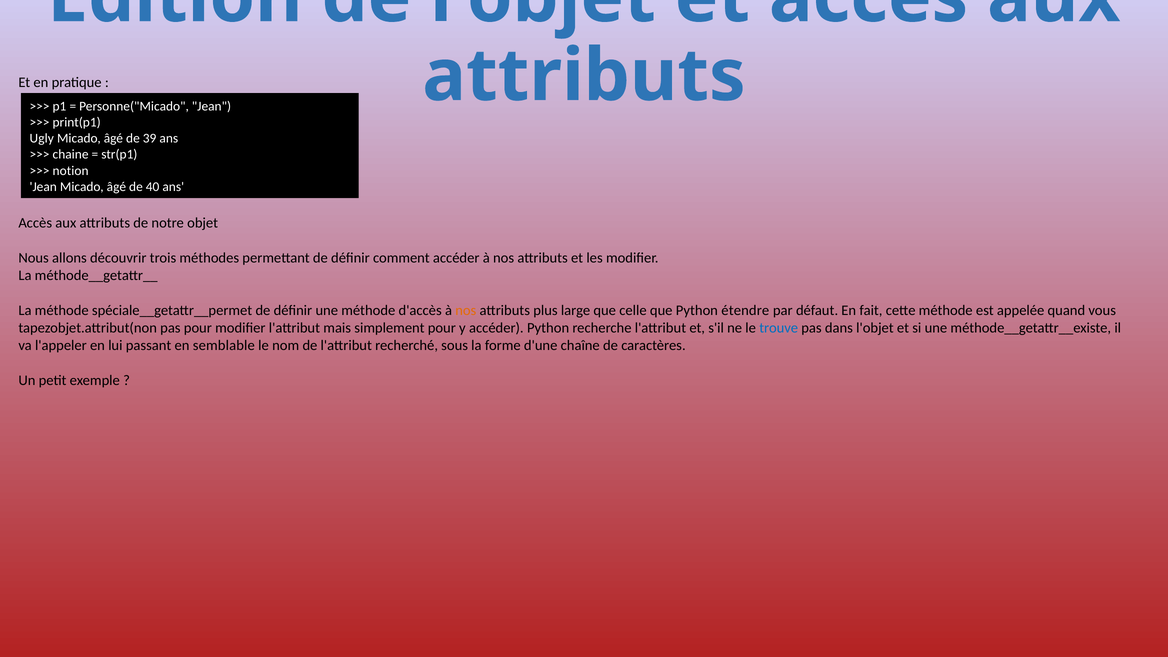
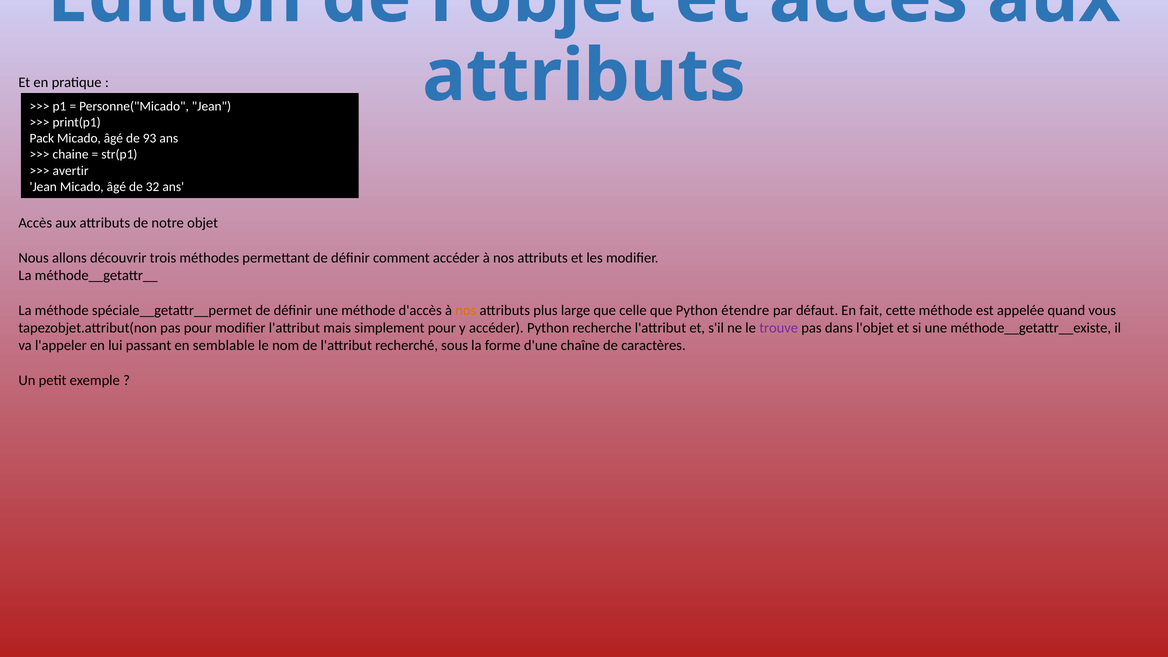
Ugly: Ugly -> Pack
39: 39 -> 93
notion: notion -> avertir
40: 40 -> 32
trouve colour: blue -> purple
